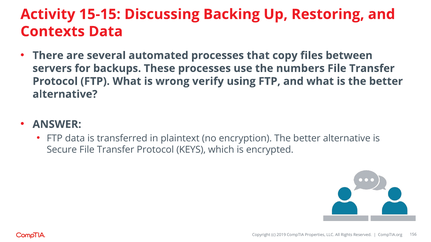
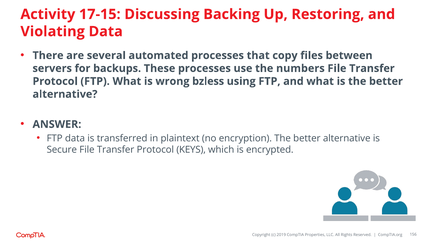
15-15: 15-15 -> 17-15
Contexts: Contexts -> Violating
verify: verify -> bzless
